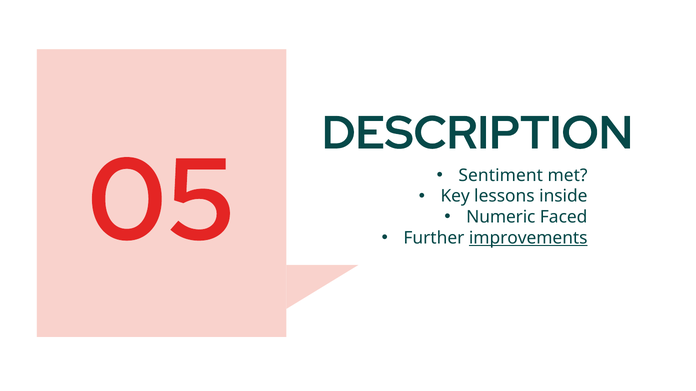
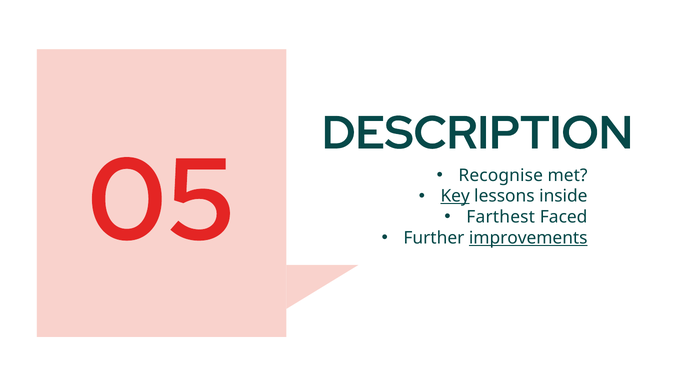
Sentiment: Sentiment -> Recognise
Key underline: none -> present
Numeric: Numeric -> Farthest
